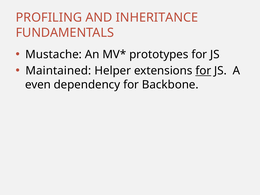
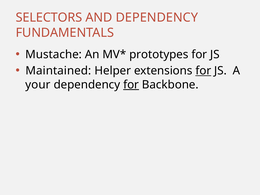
PROFILING: PROFILING -> SELECTORS
AND INHERITANCE: INHERITANCE -> DEPENDENCY
even: even -> your
for at (131, 85) underline: none -> present
